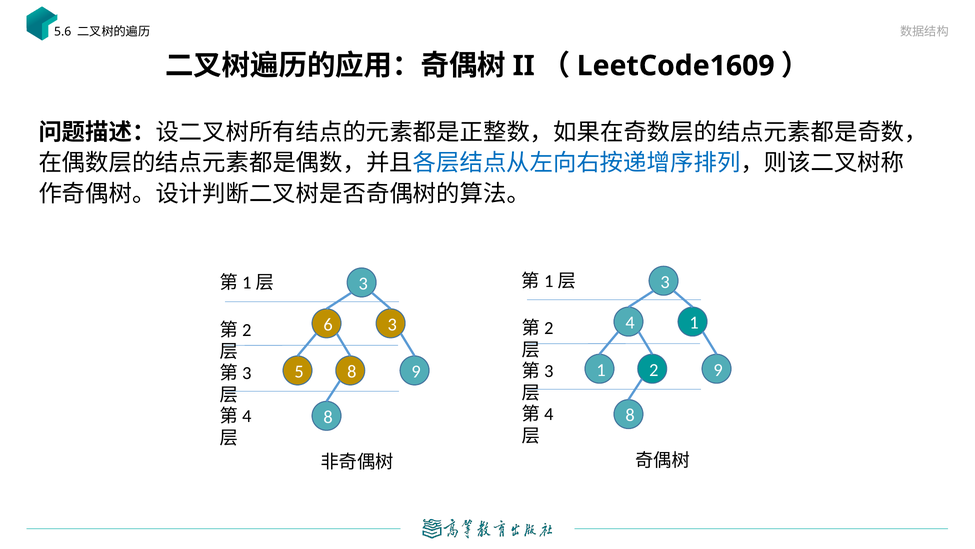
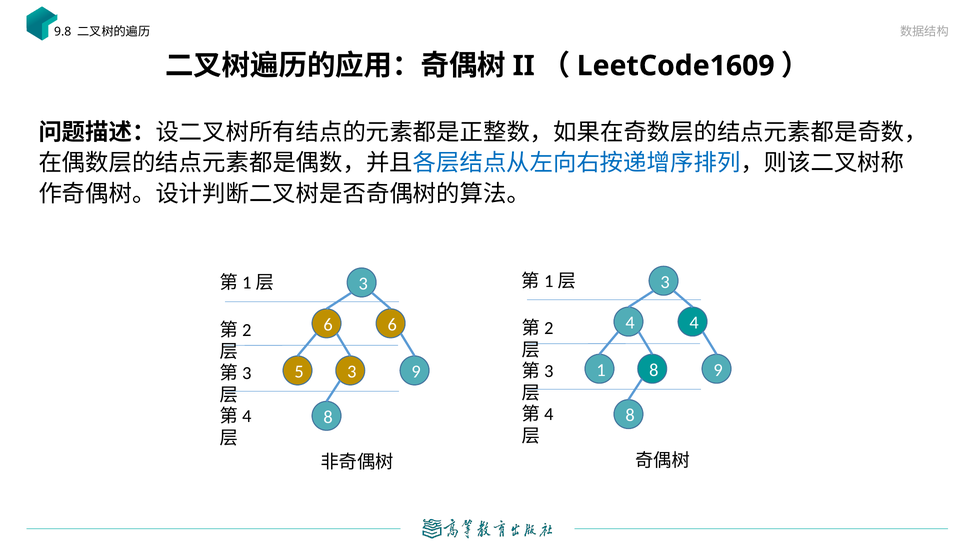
5.6: 5.6 -> 9.8
4 1: 1 -> 4
6 3: 3 -> 6
1 2: 2 -> 8
5 8: 8 -> 3
